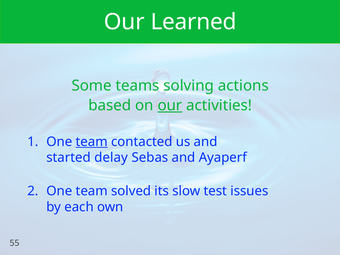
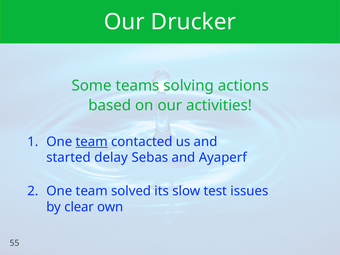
Learned: Learned -> Drucker
our at (170, 105) underline: present -> none
each: each -> clear
